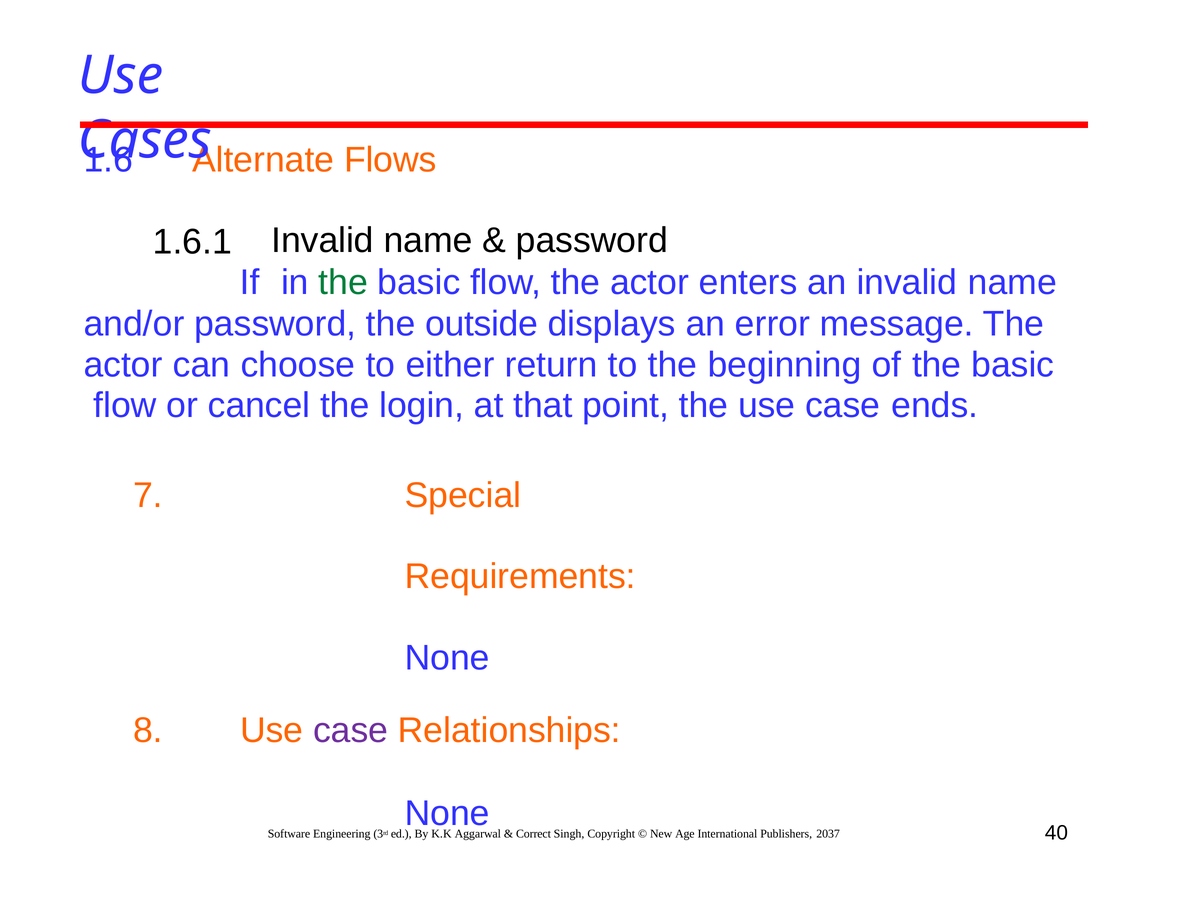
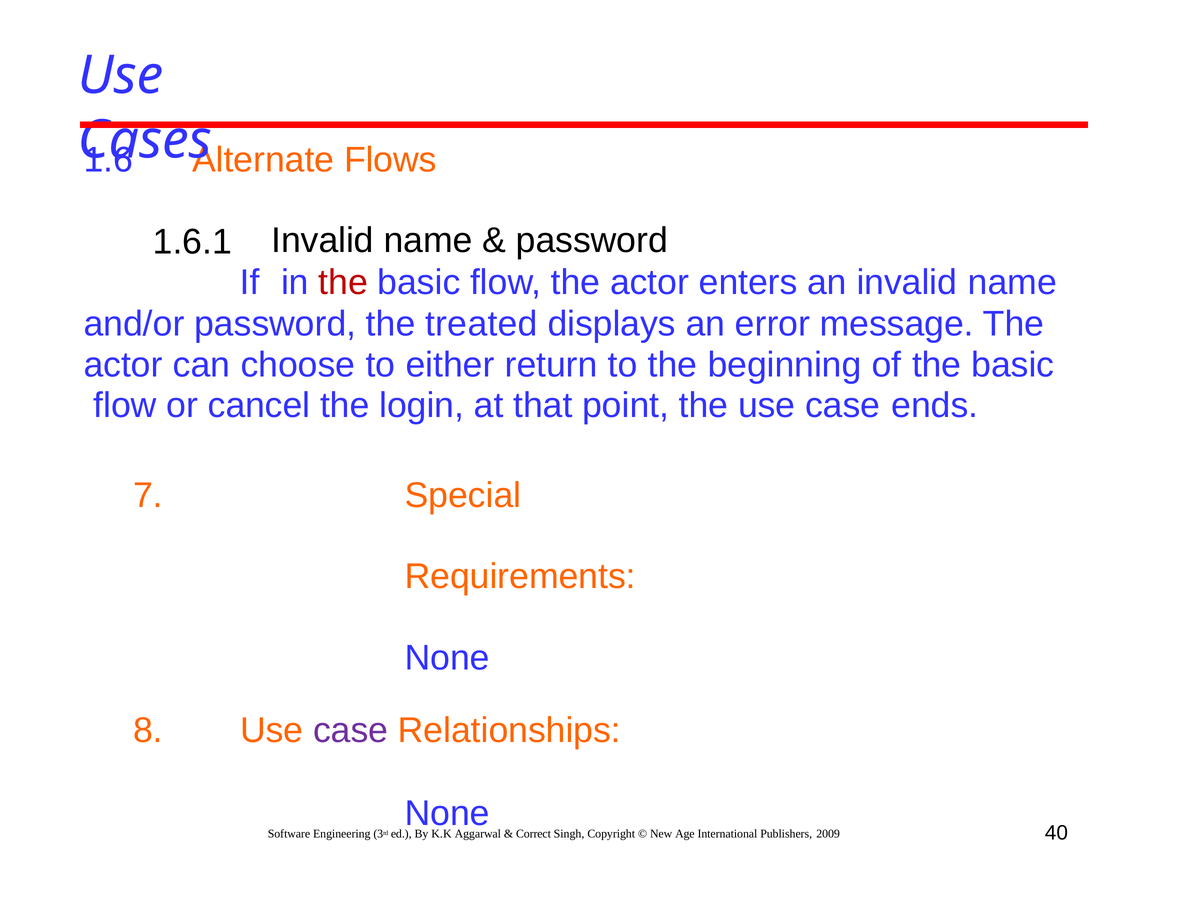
the at (343, 282) colour: green -> red
outside: outside -> treated
2037: 2037 -> 2009
